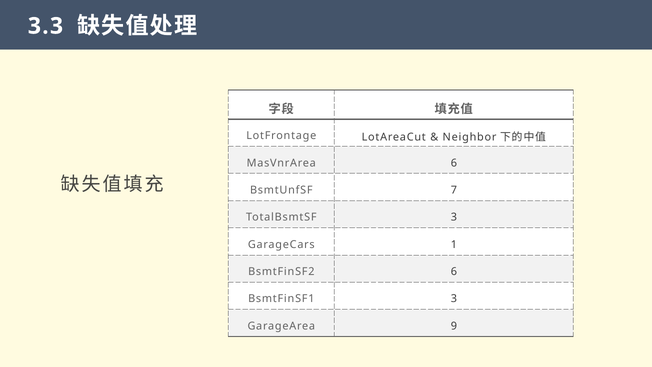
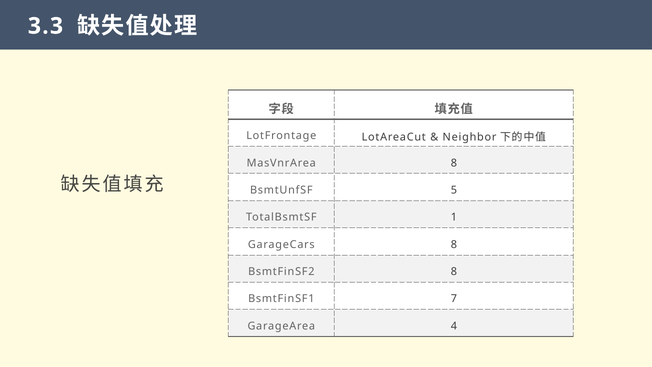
MasVnrArea 6: 6 -> 8
7: 7 -> 5
TotalBsmtSF 3: 3 -> 1
GarageCars 1: 1 -> 8
BsmtFinSF2 6: 6 -> 8
BsmtFinSF1 3: 3 -> 7
9: 9 -> 4
